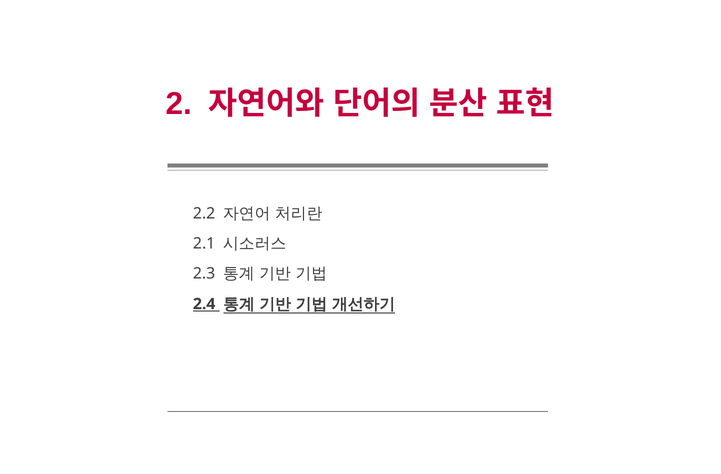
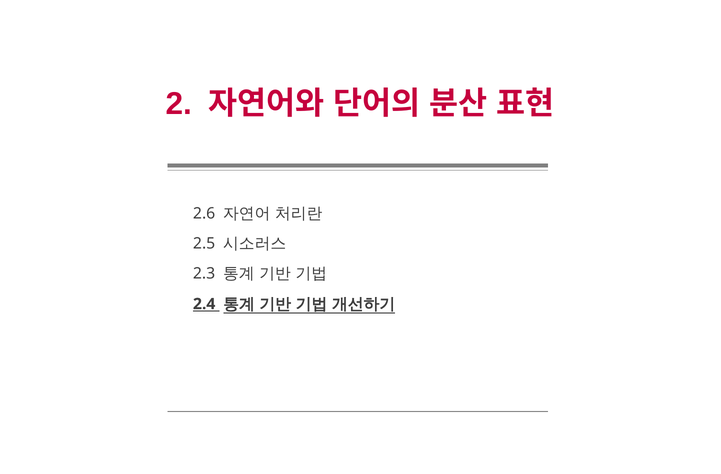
2.2: 2.2 -> 2.6
2.1: 2.1 -> 2.5
